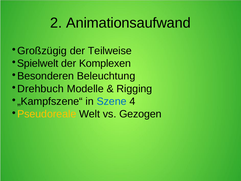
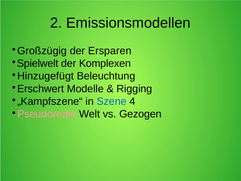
Animationsaufwand: Animationsaufwand -> Emissionsmodellen
Teilweise: Teilweise -> Ersparen
Besonderen: Besonderen -> Hinzugefügt
Drehbuch: Drehbuch -> Erschwert
Pseudoreale colour: yellow -> pink
